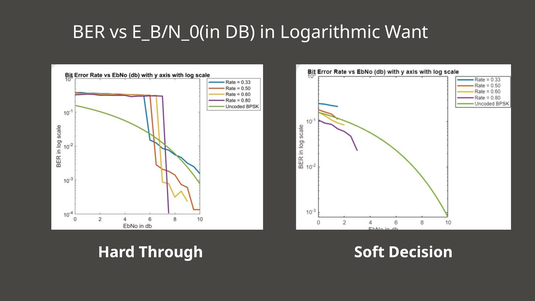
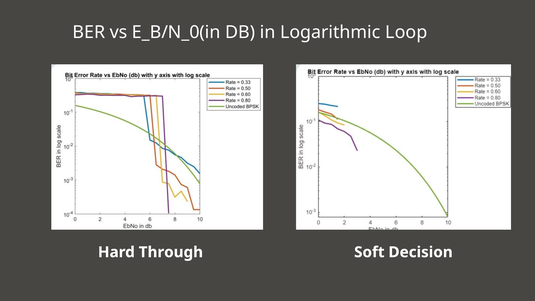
Want: Want -> Loop
